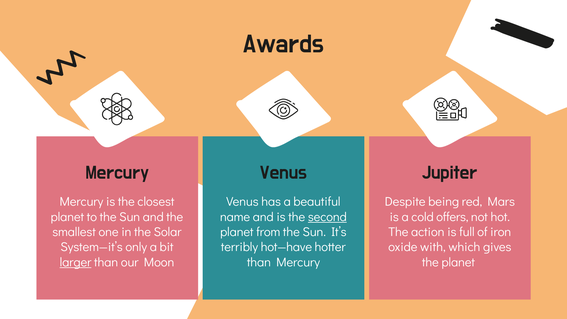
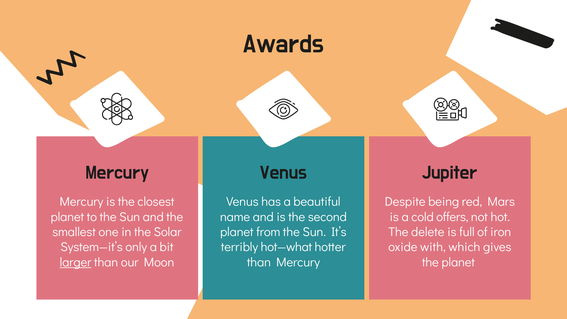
second underline: present -> none
action: action -> delete
hot—have: hot—have -> hot—what
